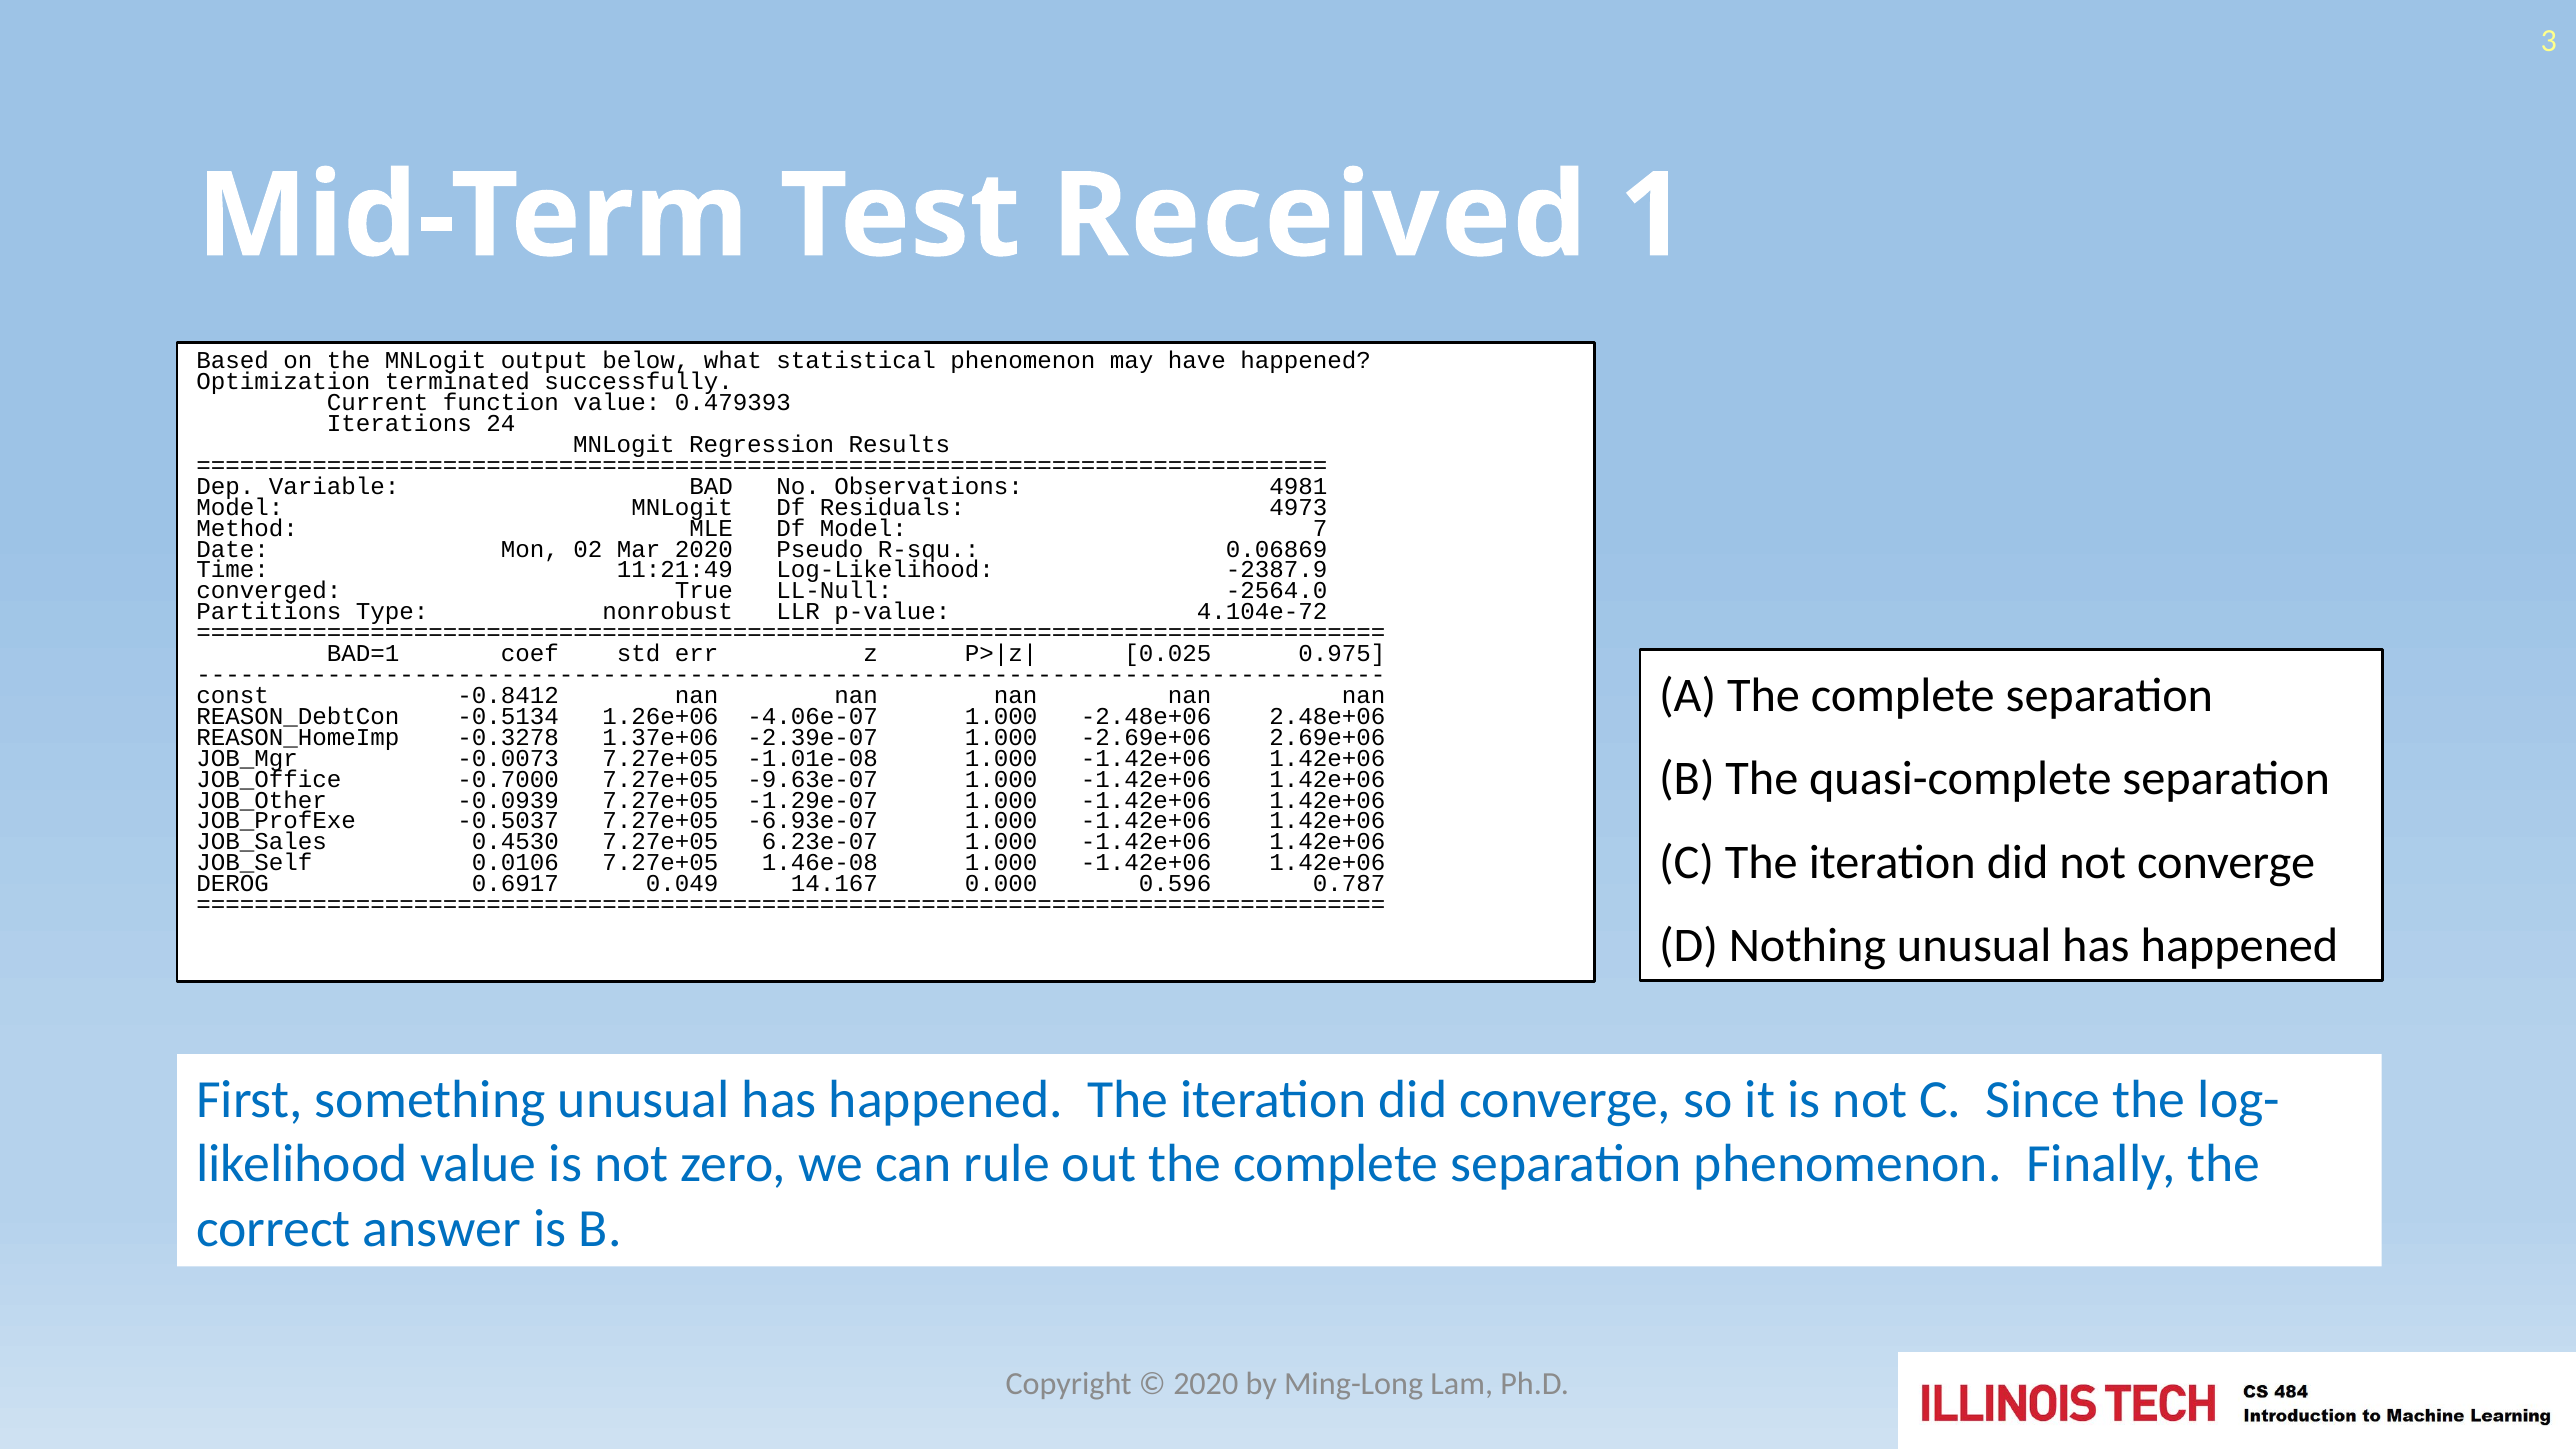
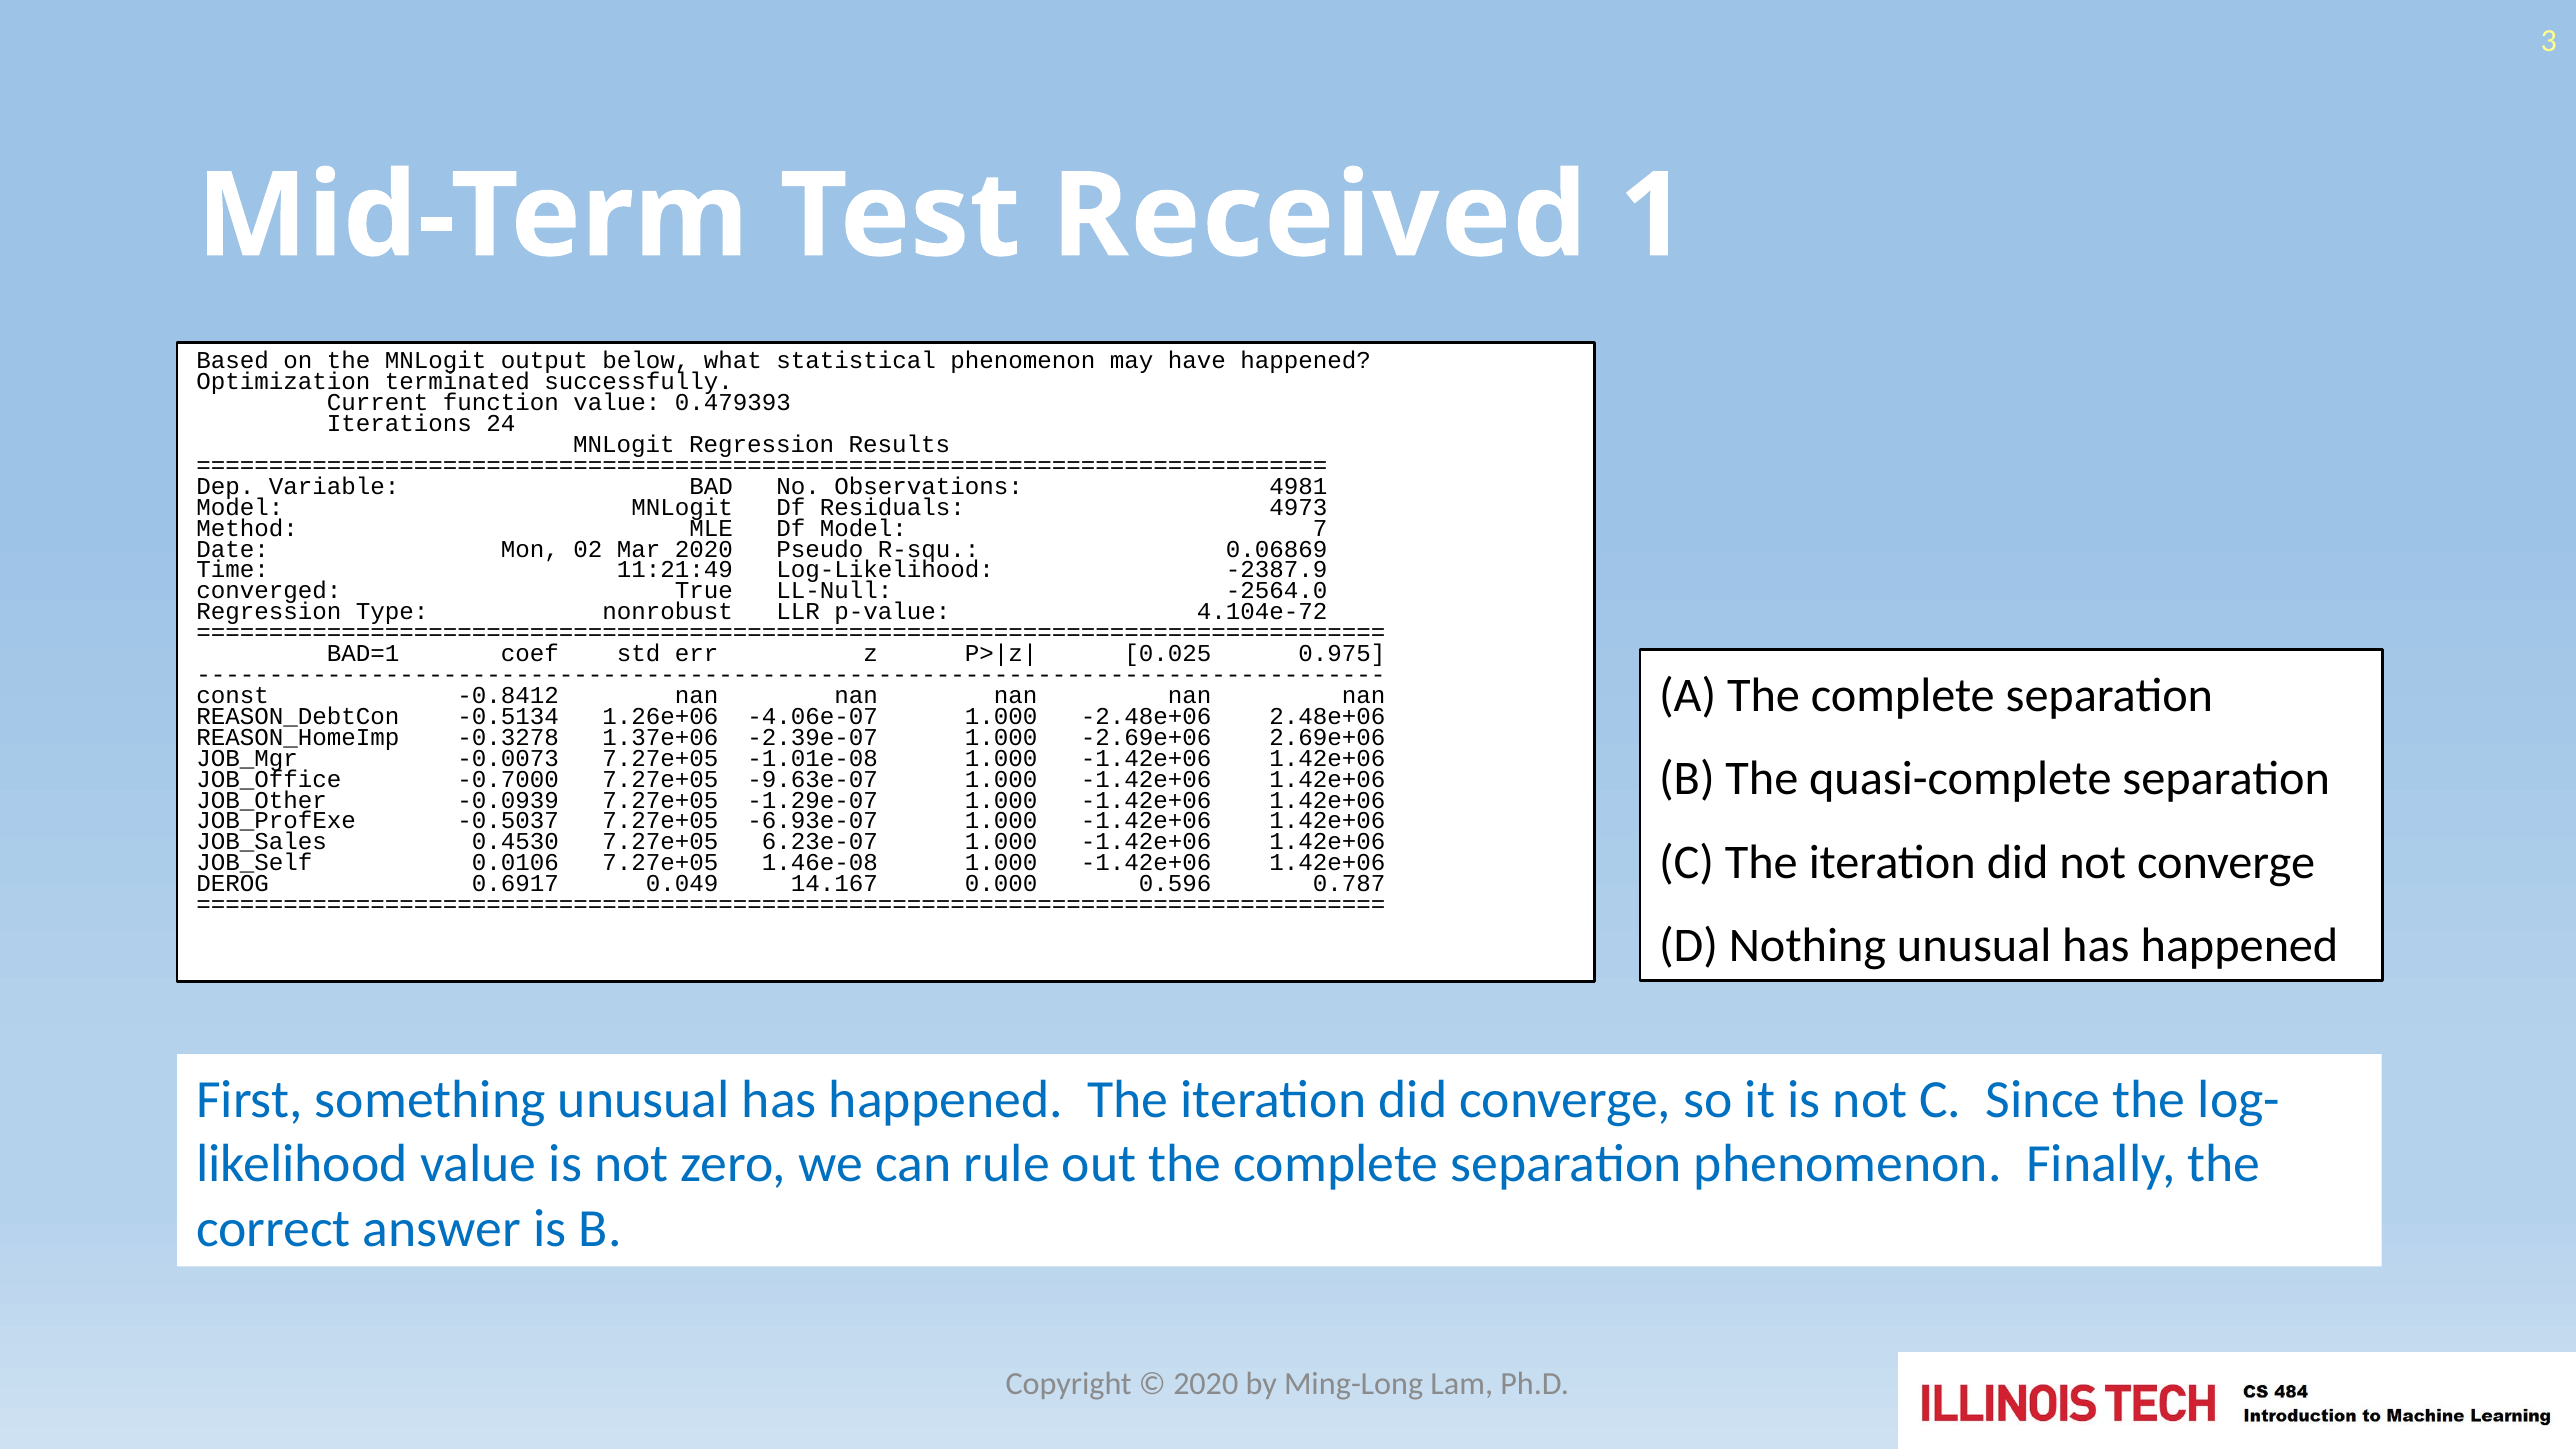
Partitions at (269, 612): Partitions -> Regression
